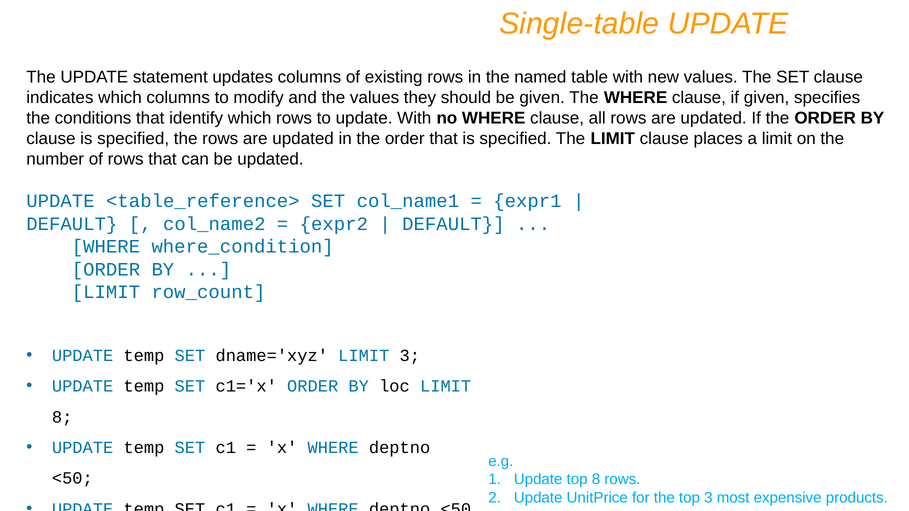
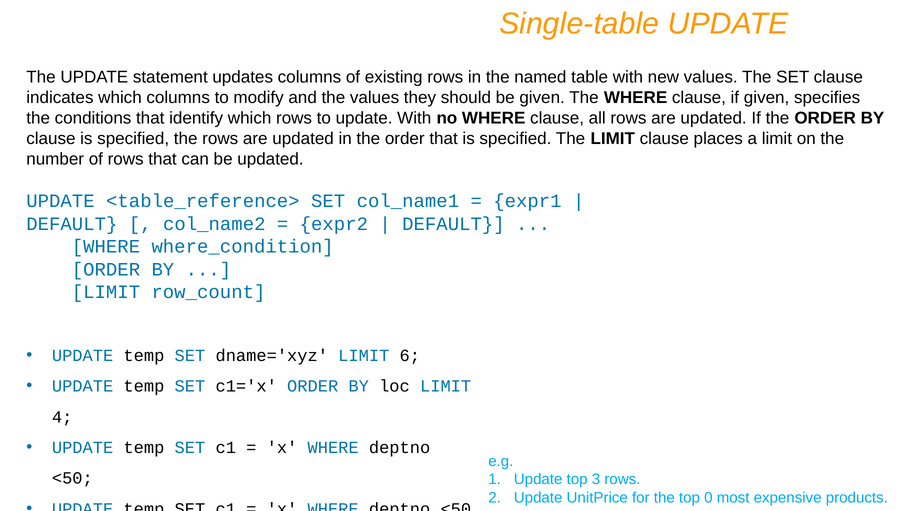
LIMIT 3: 3 -> 6
8 at (62, 417): 8 -> 4
top 8: 8 -> 3
top 3: 3 -> 0
